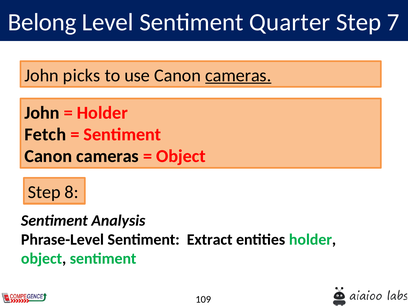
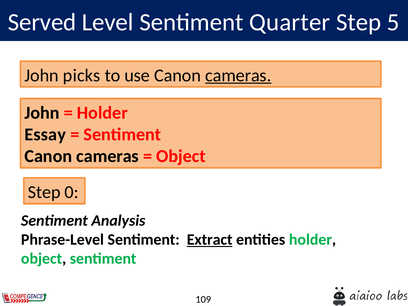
Belong: Belong -> Served
7: 7 -> 5
Fetch: Fetch -> Essay
8: 8 -> 0
Extract underline: none -> present
